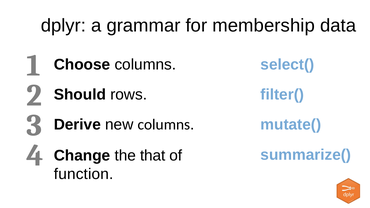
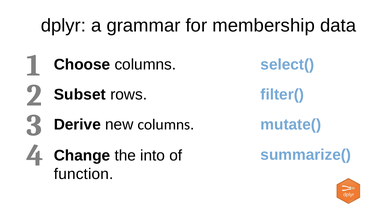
Should: Should -> Subset
that: that -> into
